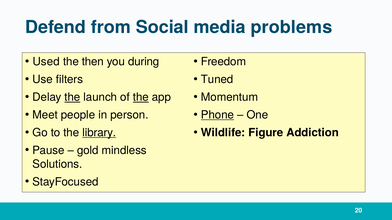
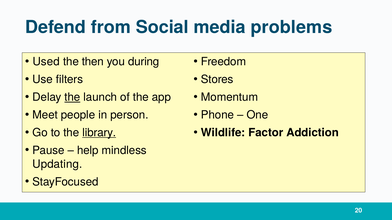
Tuned: Tuned -> Stores
the at (141, 97) underline: present -> none
Phone underline: present -> none
Figure: Figure -> Factor
gold: gold -> help
Solutions: Solutions -> Updating
